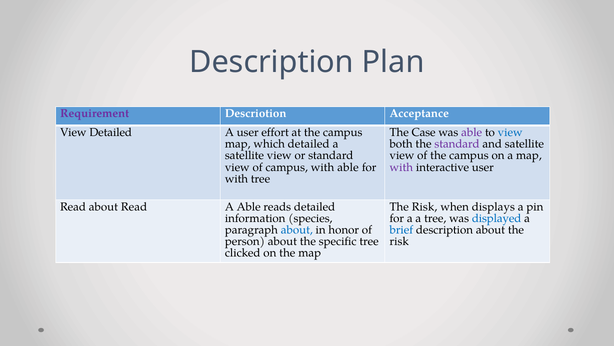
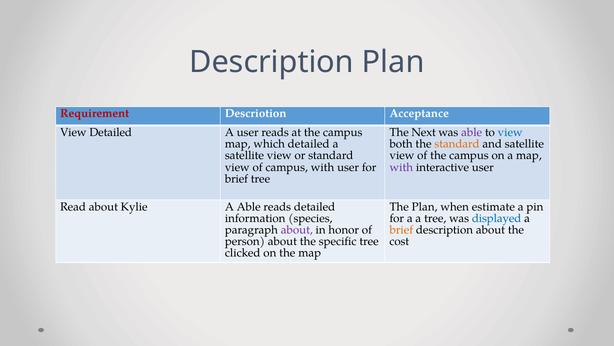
Requirement colour: purple -> red
user effort: effort -> reads
Case: Case -> Next
standard at (457, 144) colour: purple -> orange
with able: able -> user
with at (236, 179): with -> brief
about Read: Read -> Kylie
Risk at (425, 206): Risk -> Plan
displays: displays -> estimate
about at (297, 230) colour: blue -> purple
brief at (401, 230) colour: blue -> orange
risk at (399, 241): risk -> cost
